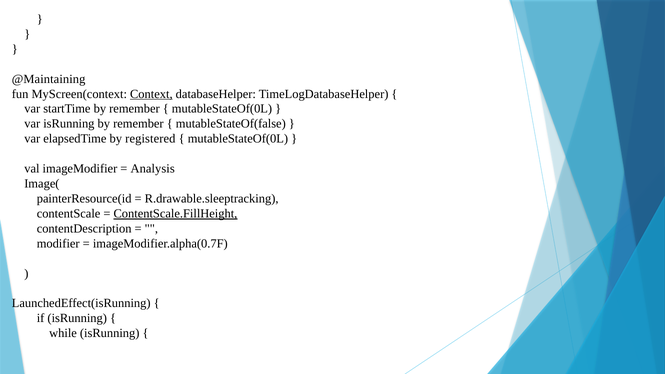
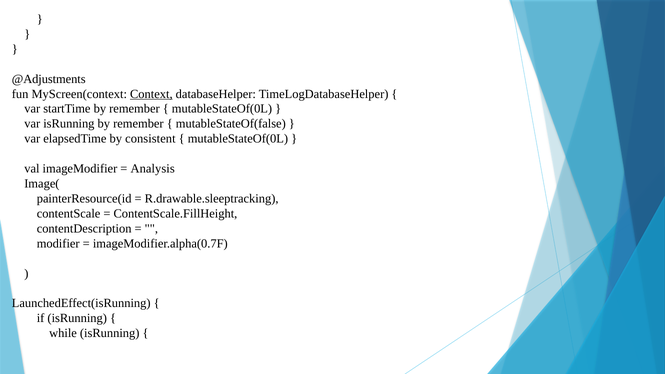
@Maintaining: @Maintaining -> @Adjustments
registered: registered -> consistent
ContentScale.FillHeight underline: present -> none
